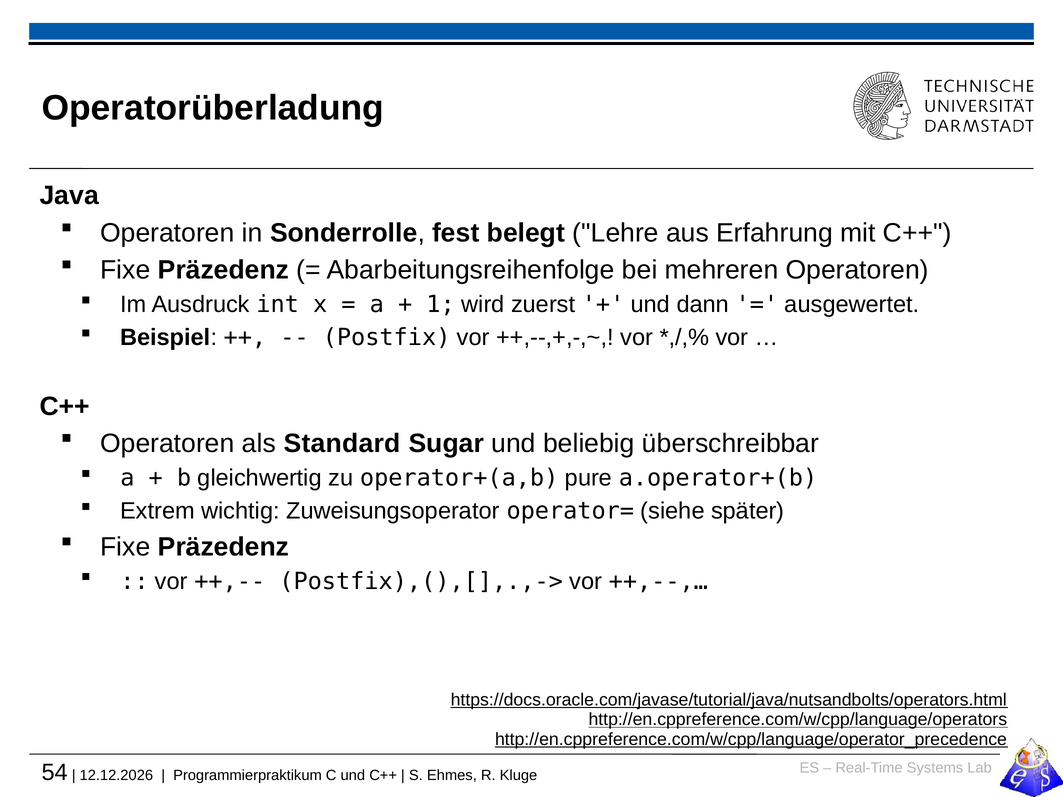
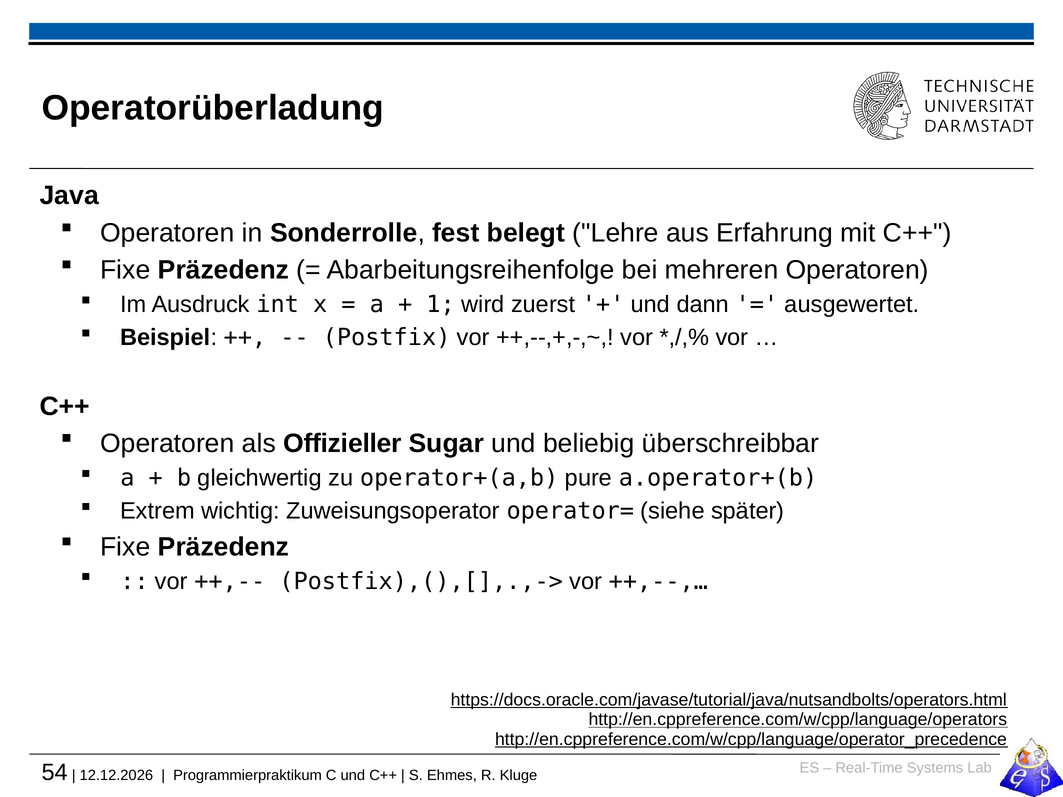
Standard: Standard -> Offizieller
